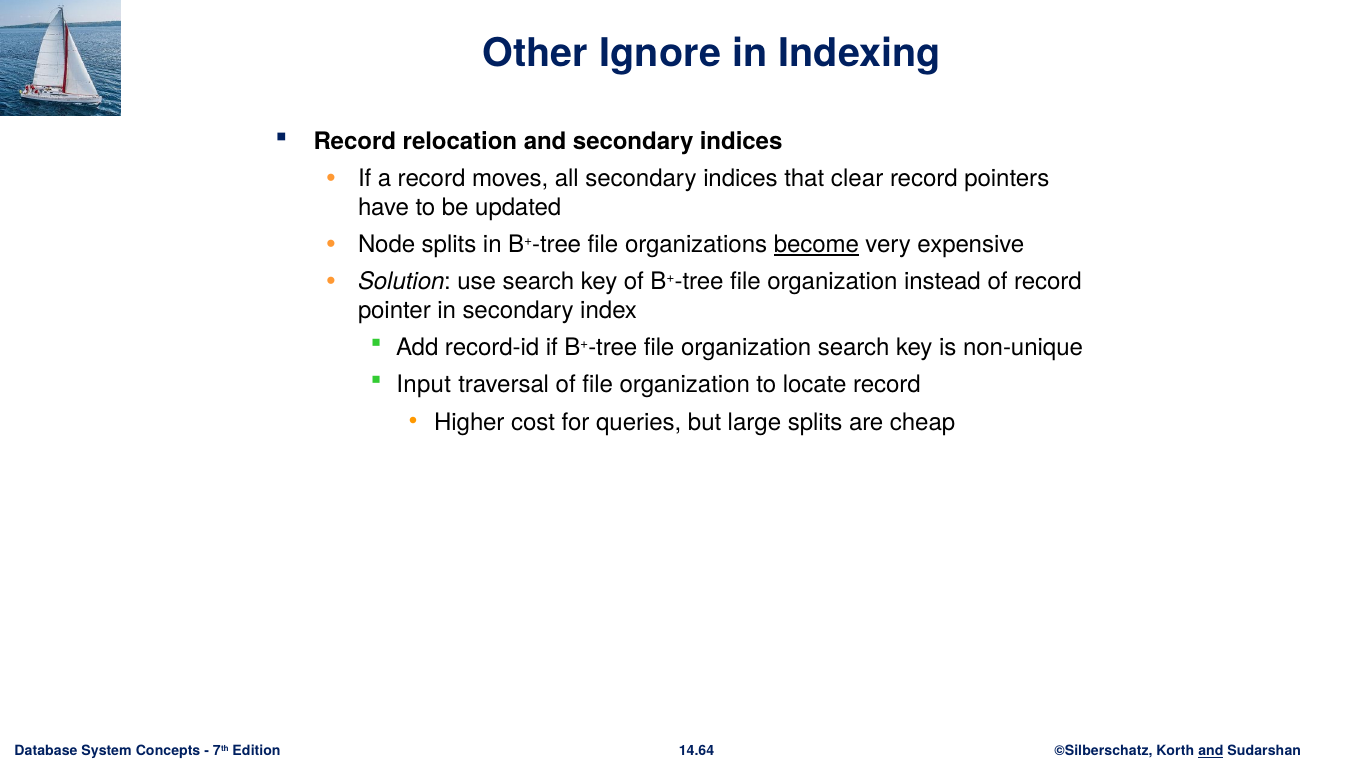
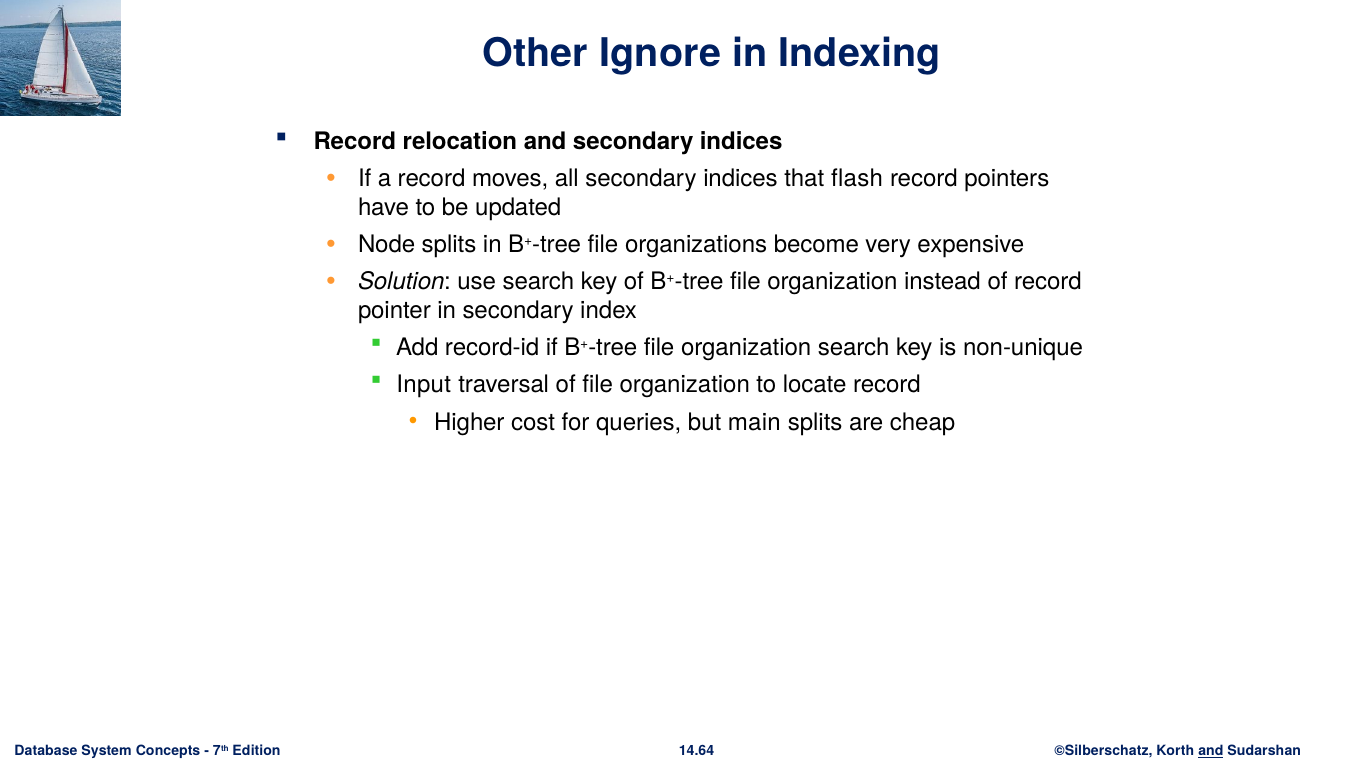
clear: clear -> flash
become underline: present -> none
large: large -> main
